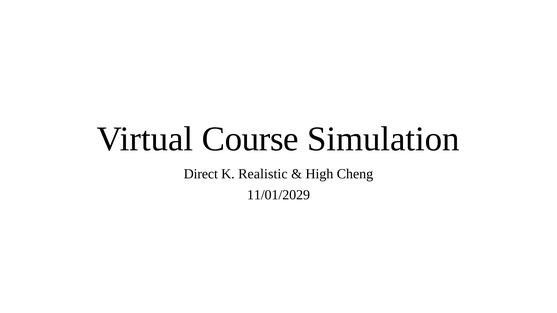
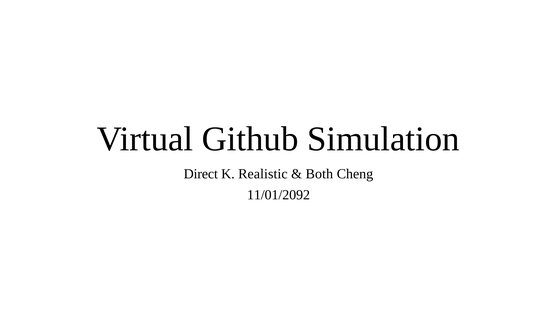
Course: Course -> Github
High: High -> Both
11/01/2029: 11/01/2029 -> 11/01/2092
